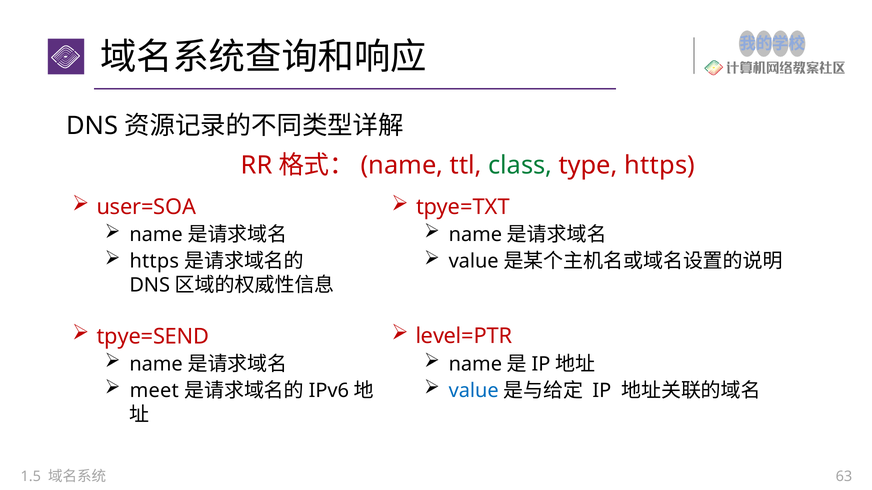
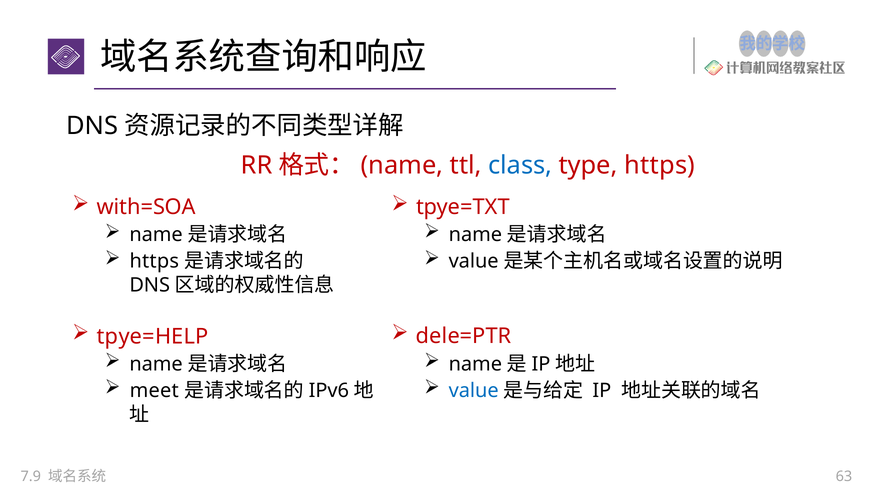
class colour: green -> blue
user=SOA: user=SOA -> with=SOA
tpye=SEND: tpye=SEND -> tpye=HELP
level=PTR: level=PTR -> dele=PTR
1.5: 1.5 -> 7.9
